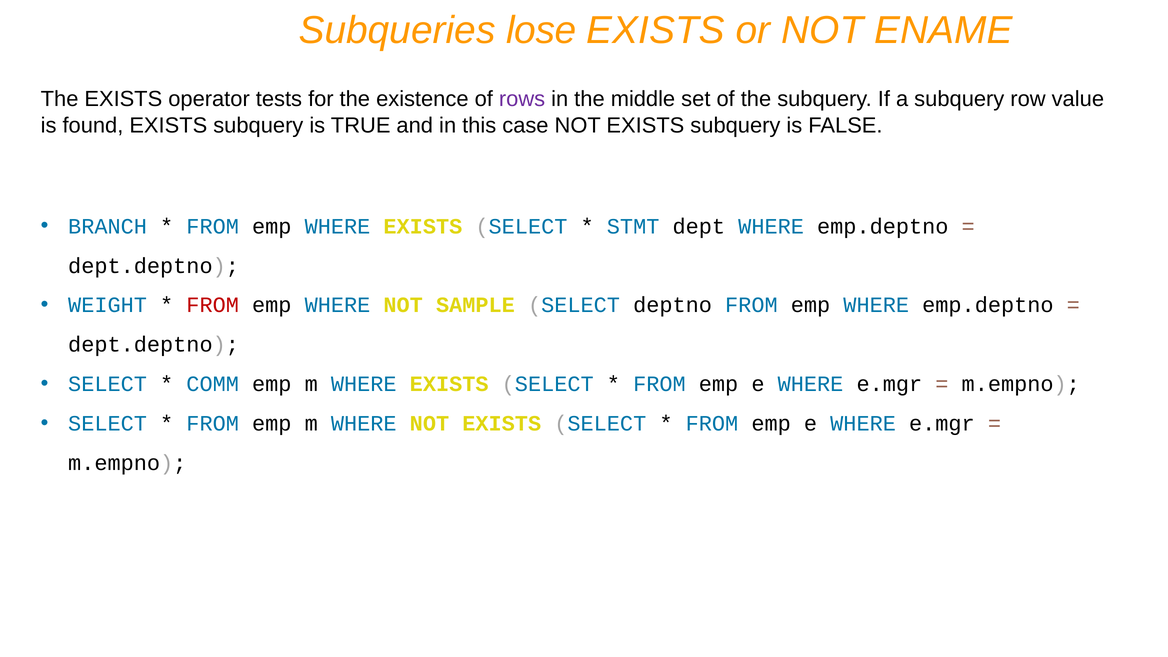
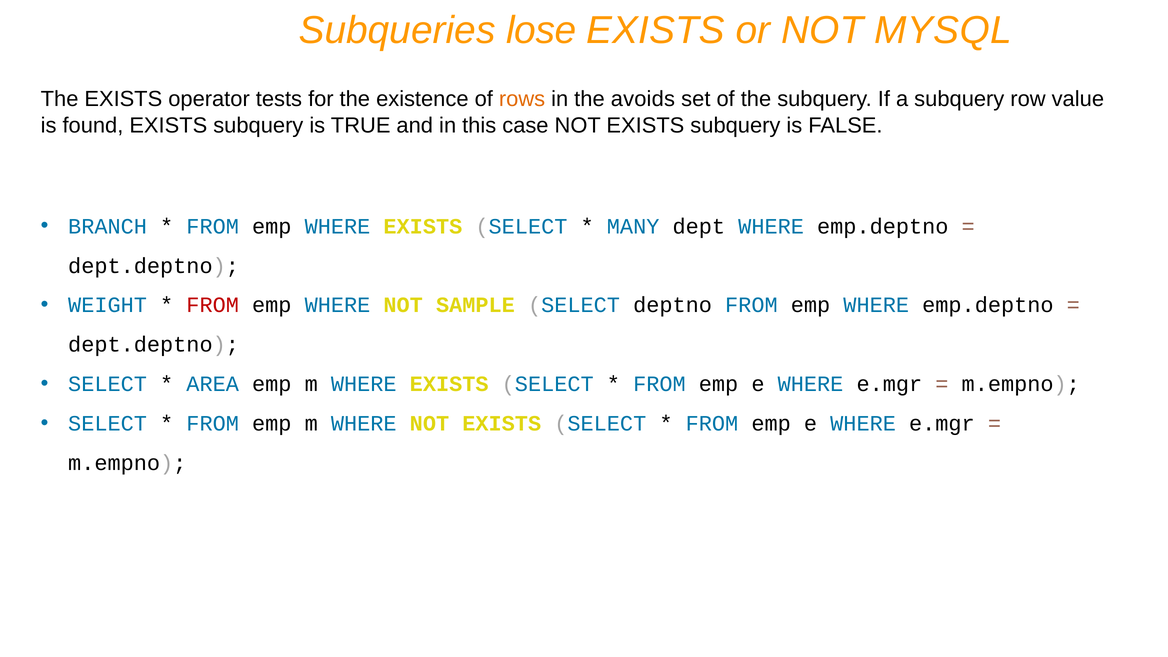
ENAME: ENAME -> MYSQL
rows colour: purple -> orange
middle: middle -> avoids
STMT: STMT -> MANY
COMM: COMM -> AREA
